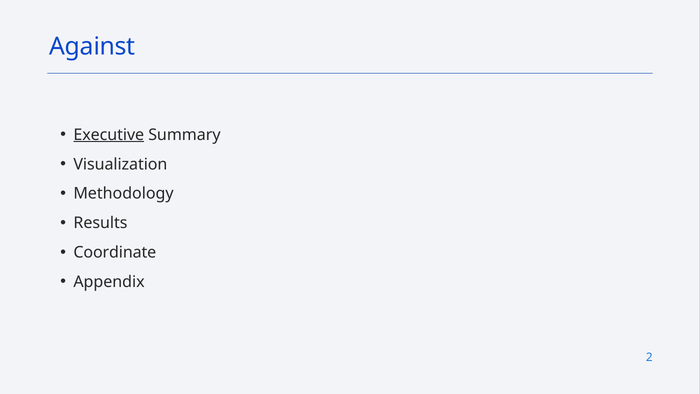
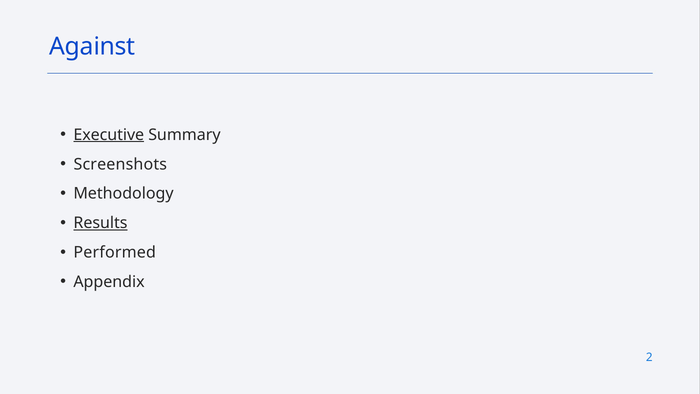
Visualization: Visualization -> Screenshots
Results underline: none -> present
Coordinate: Coordinate -> Performed
